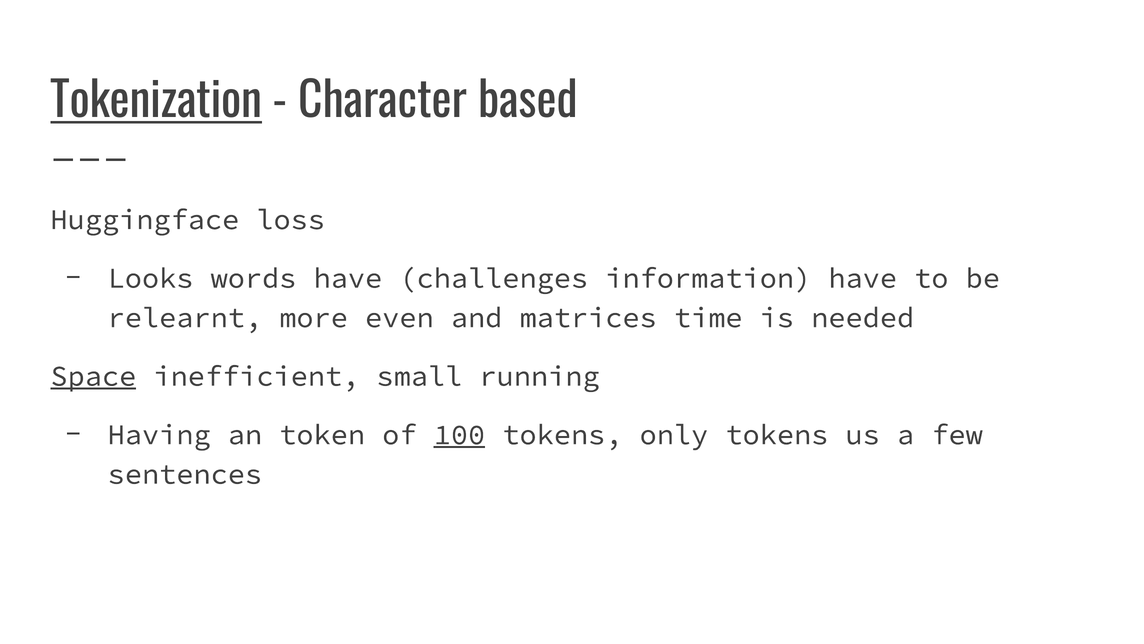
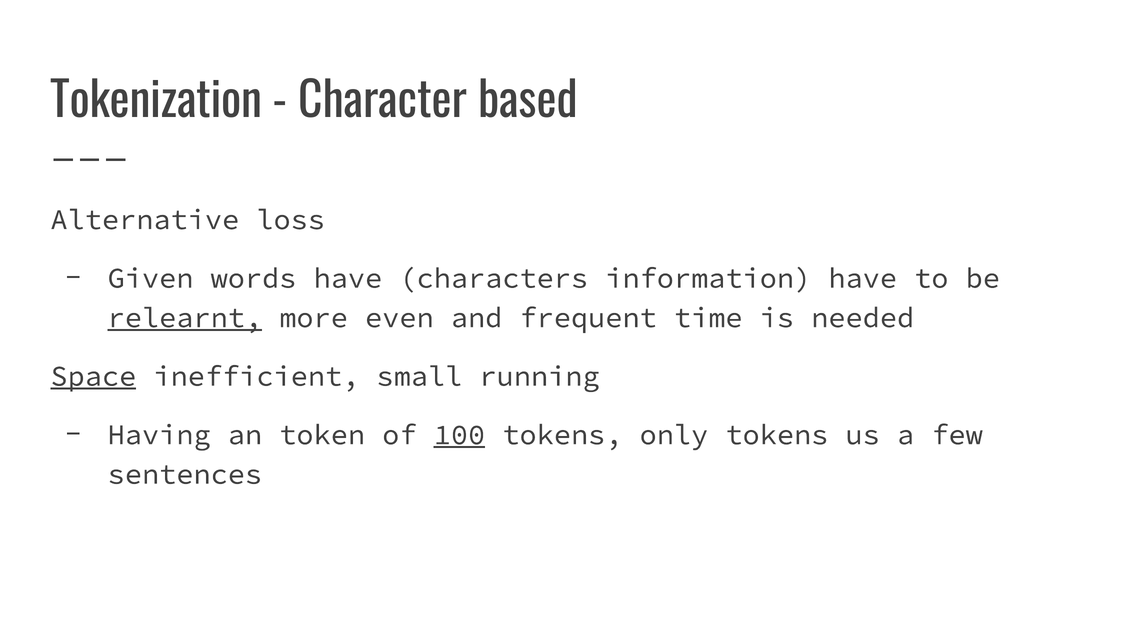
Tokenization underline: present -> none
Huggingface: Huggingface -> Alternative
Looks: Looks -> Given
challenges: challenges -> characters
relearnt underline: none -> present
matrices: matrices -> frequent
